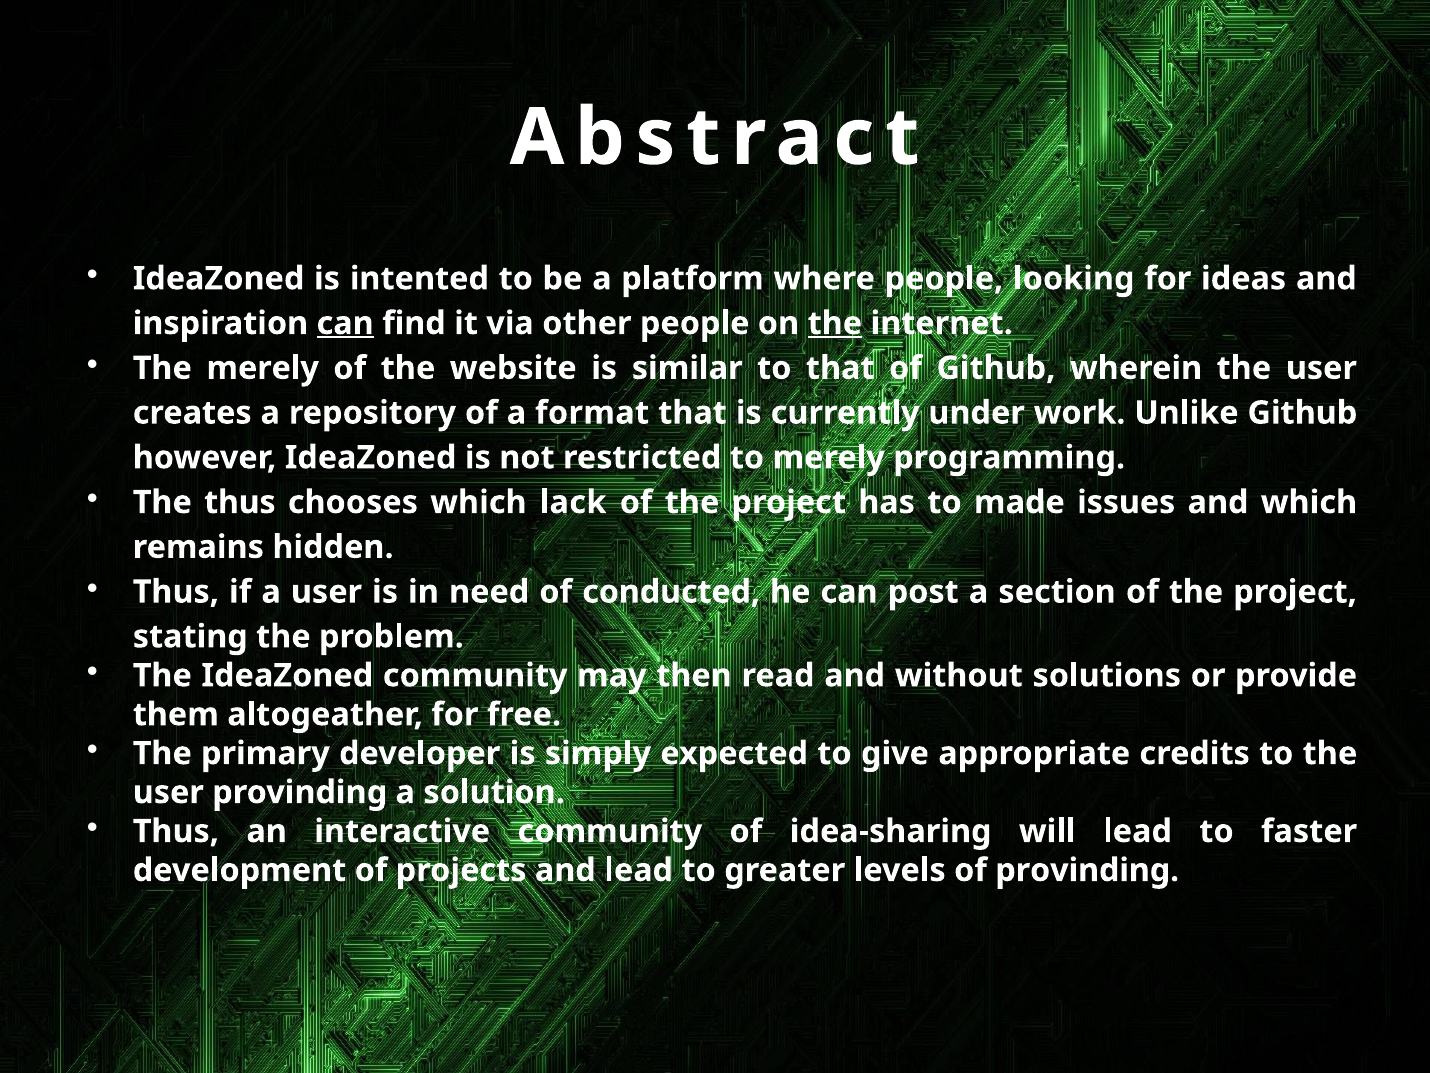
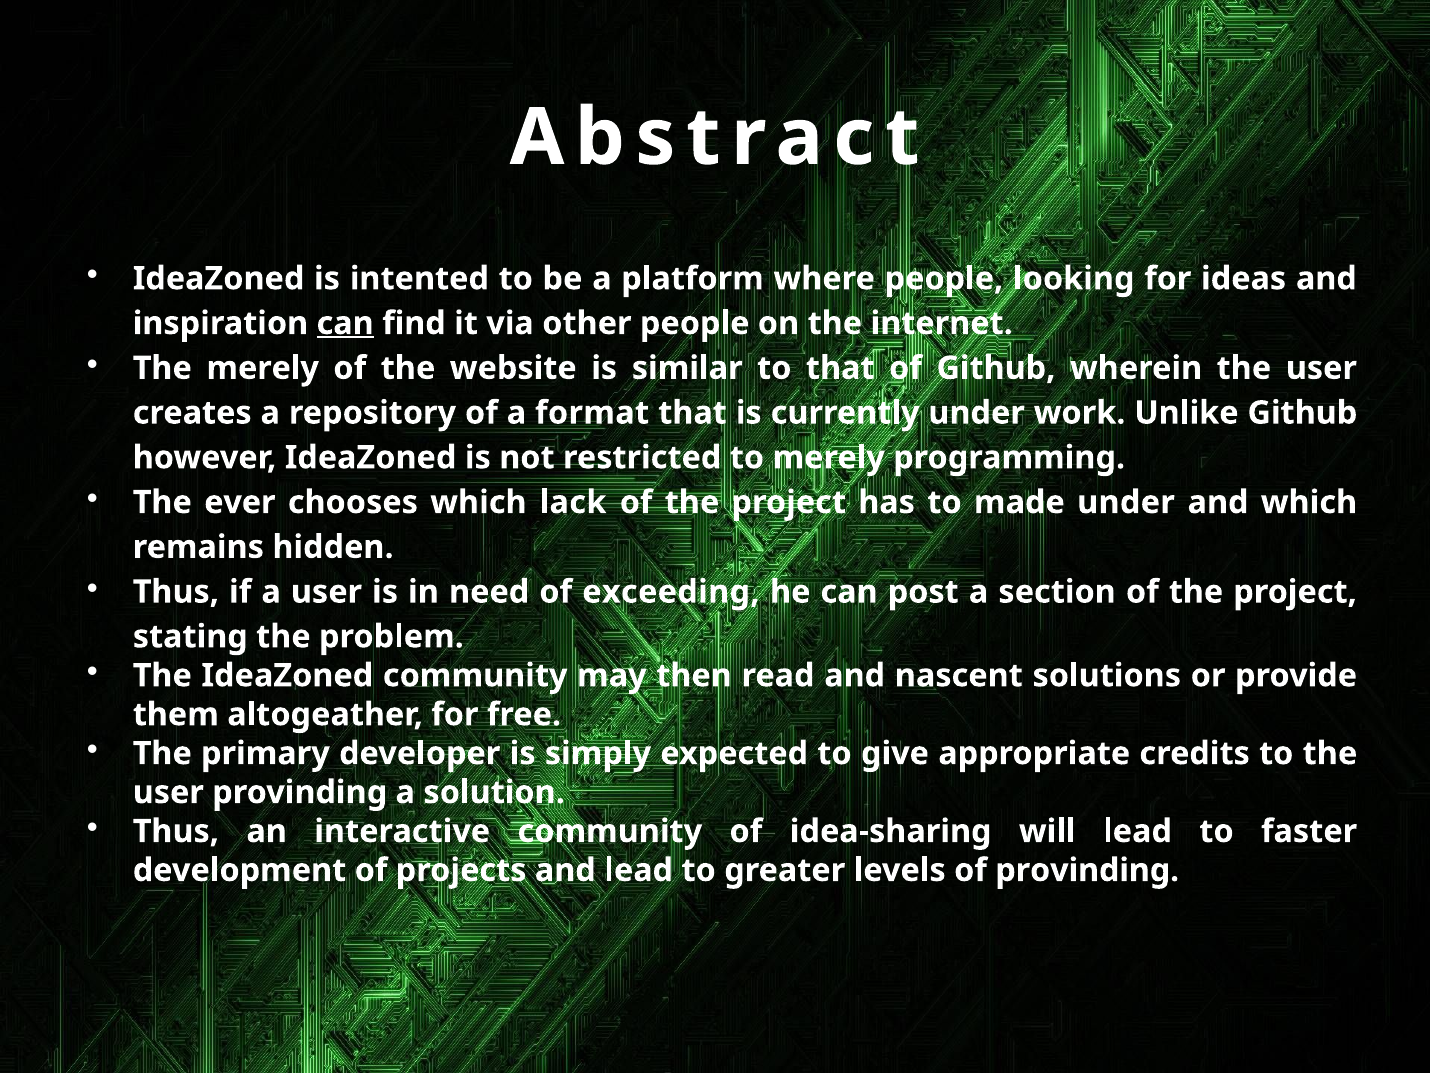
the at (835, 323) underline: present -> none
The thus: thus -> ever
made issues: issues -> under
conducted: conducted -> exceeding
without: without -> nascent
